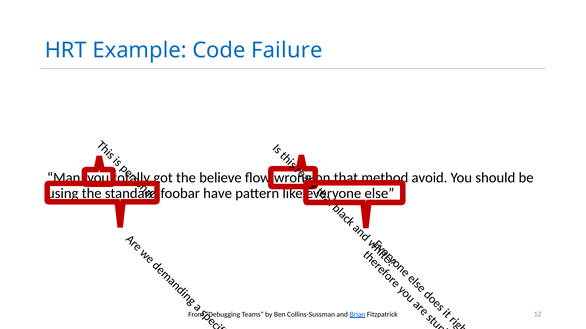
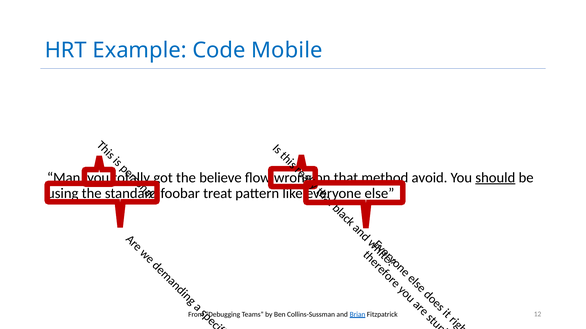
Failure: Failure -> Mobile
should underline: none -> present
have: have -> treat
